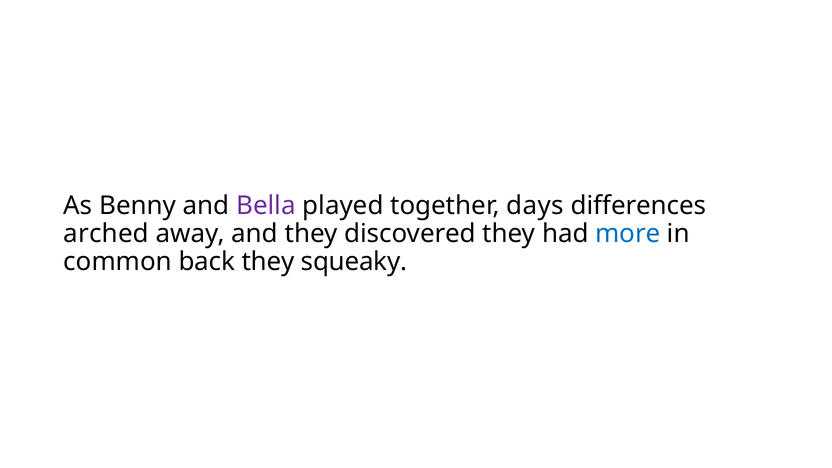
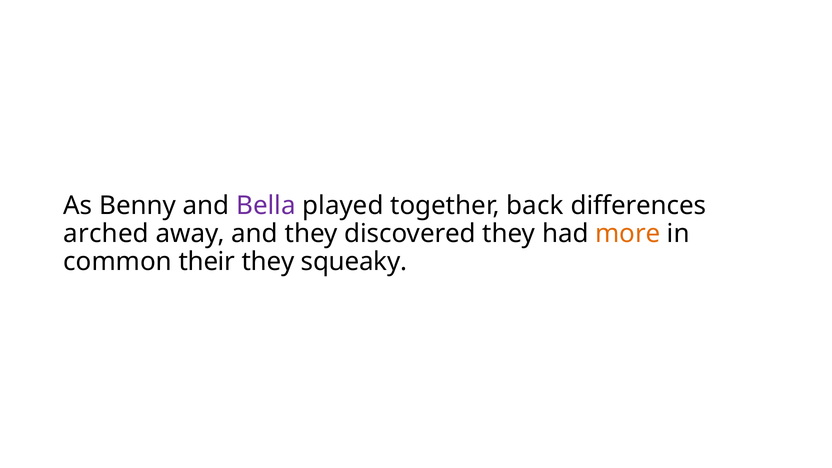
days: days -> back
more colour: blue -> orange
back: back -> their
